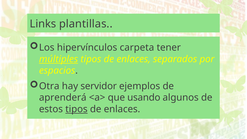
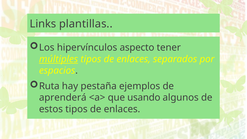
carpeta: carpeta -> aspecto
Otra: Otra -> Ruta
servidor: servidor -> pestaña
tipos at (76, 109) underline: present -> none
